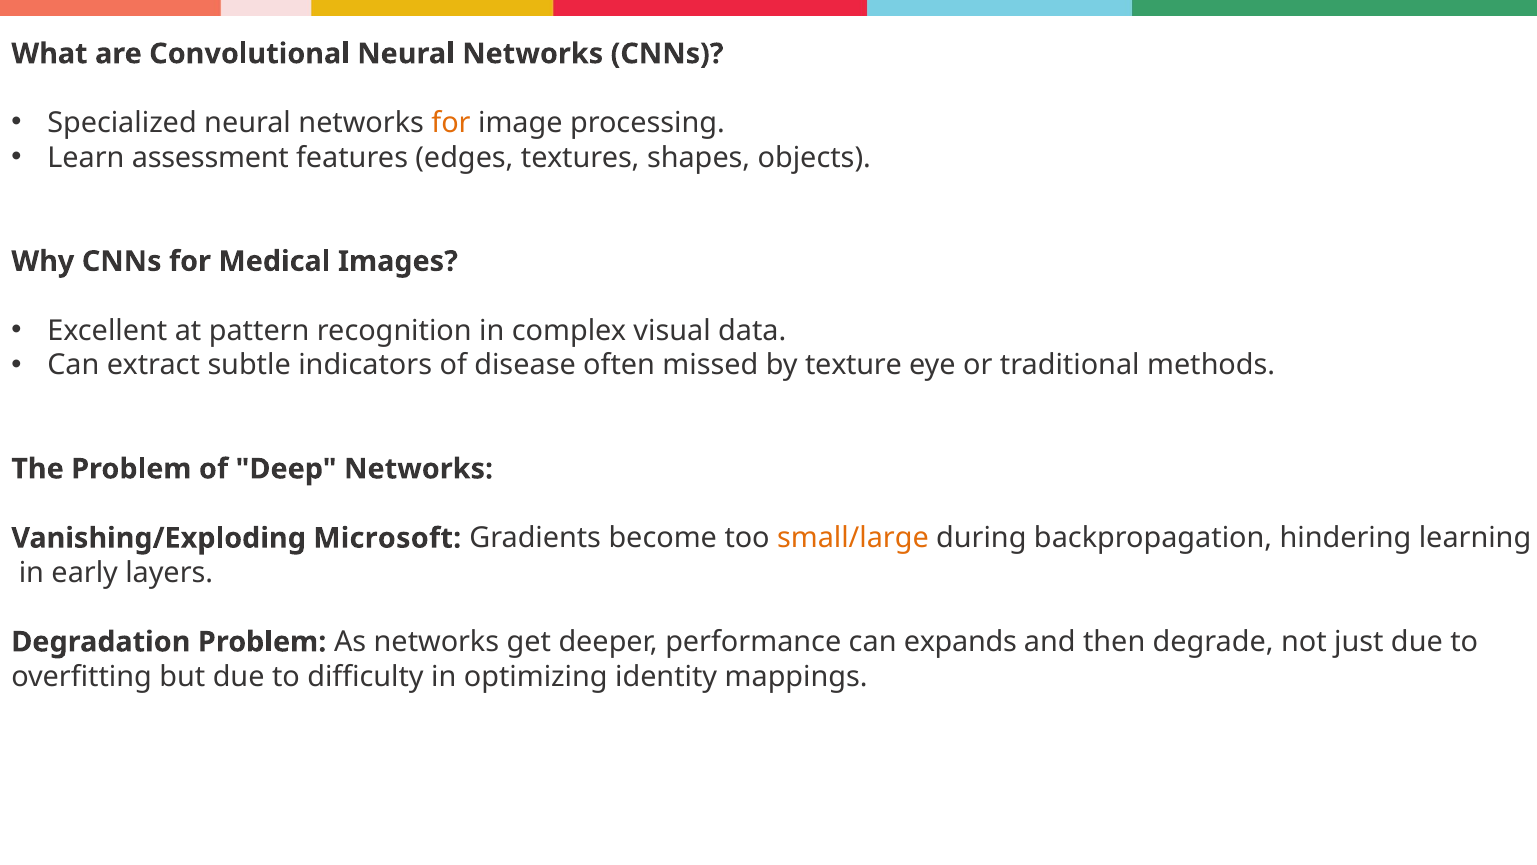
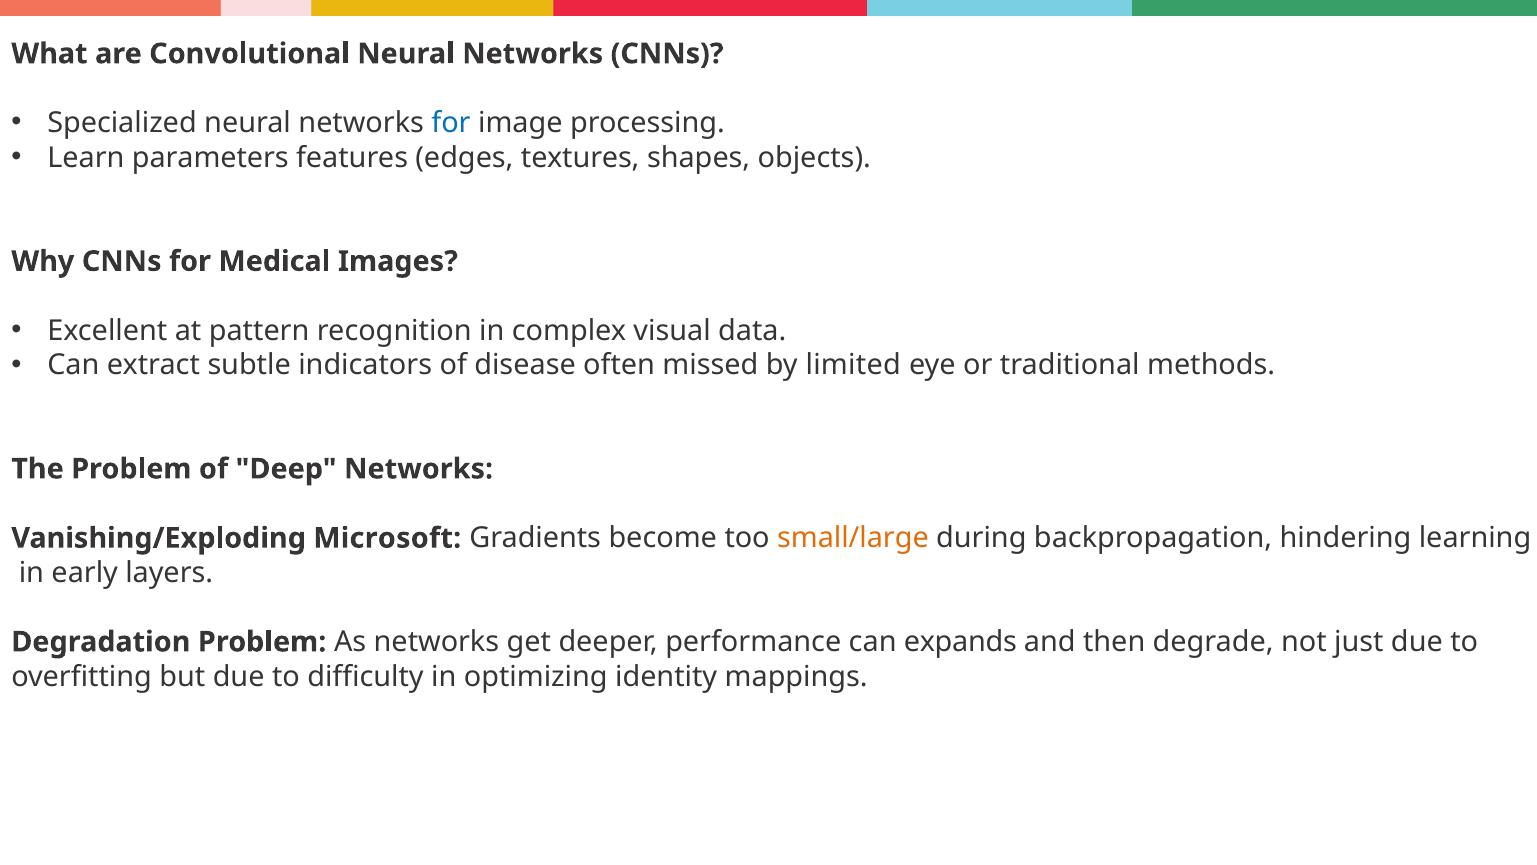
for at (451, 123) colour: orange -> blue
assessment: assessment -> parameters
texture: texture -> limited
